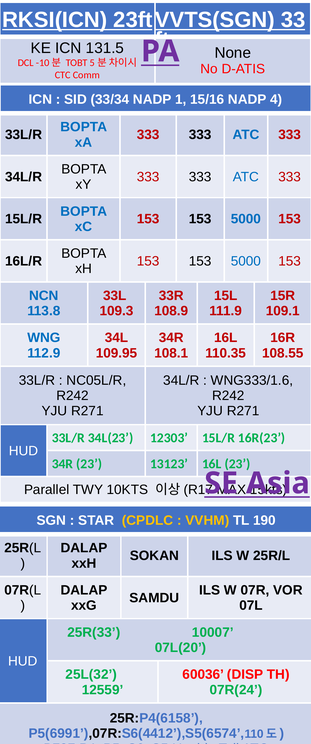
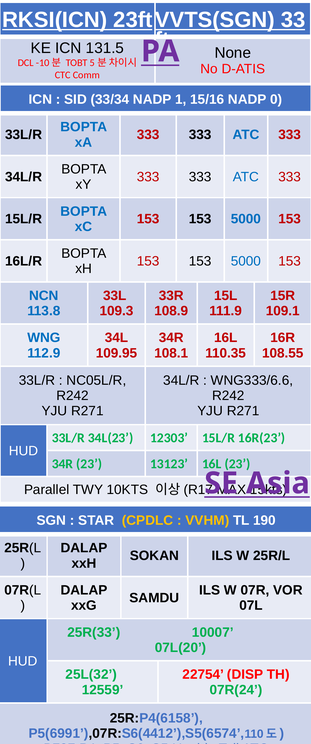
4: 4 -> 0
WNG333/1.6: WNG333/1.6 -> WNG333/6.6
60036: 60036 -> 22754
